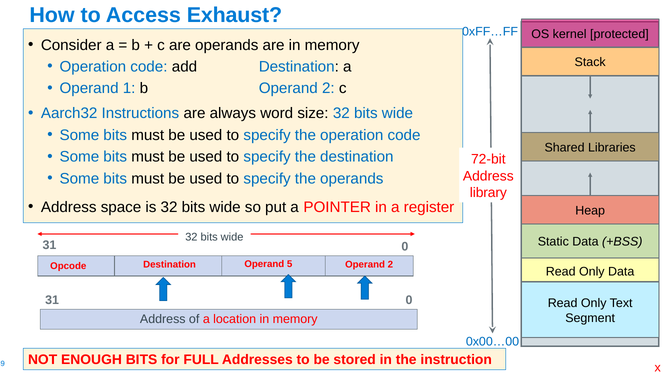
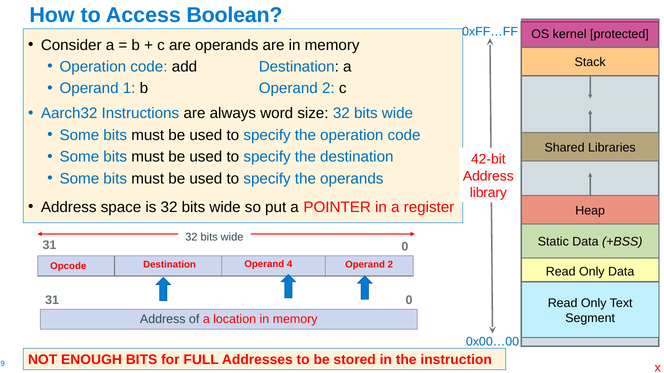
Exhaust: Exhaust -> Boolean
72-bit: 72-bit -> 42-bit
5: 5 -> 4
